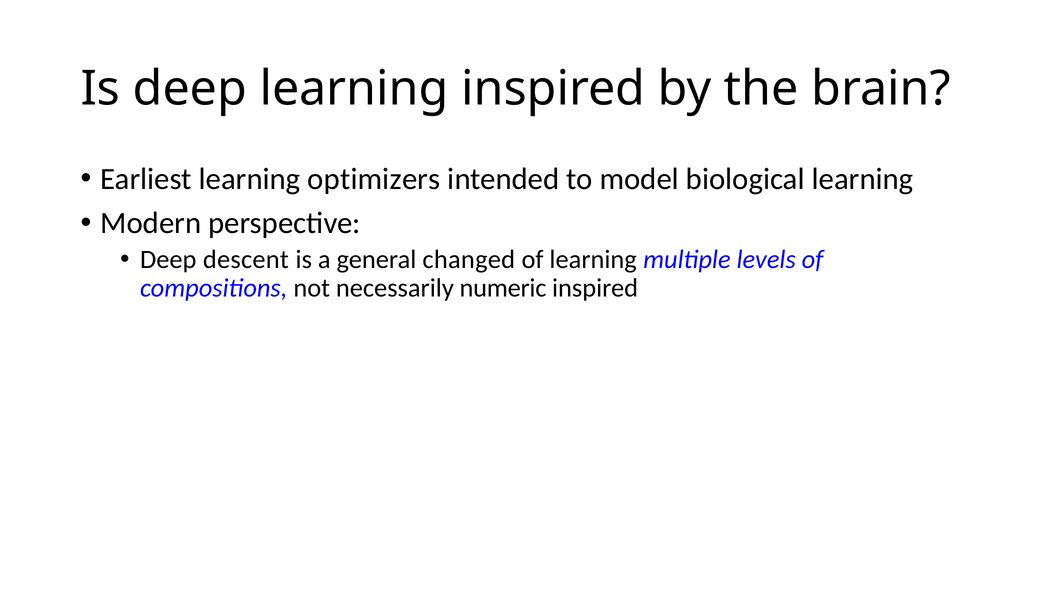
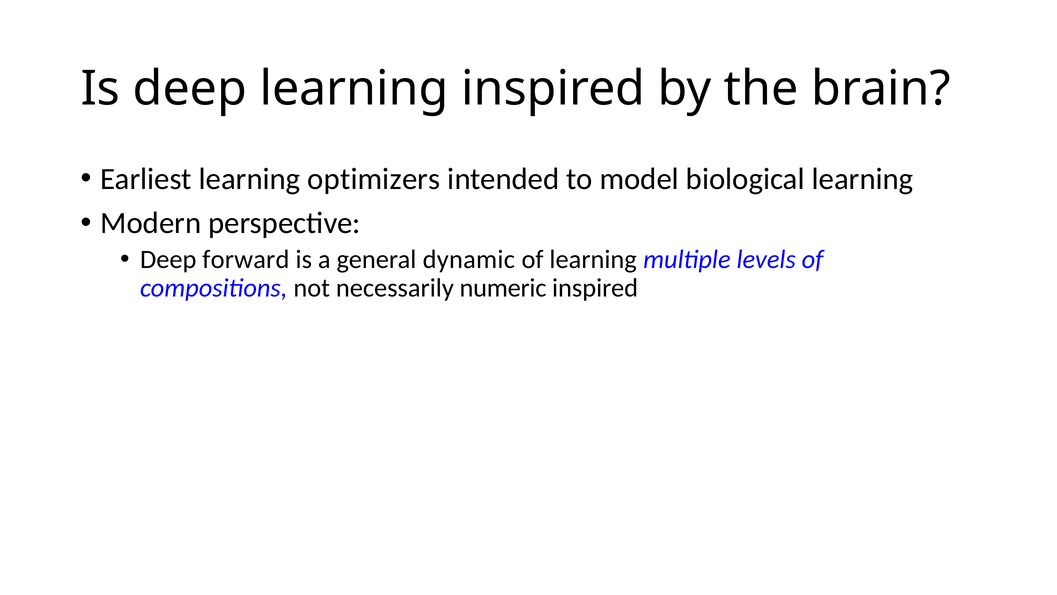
descent: descent -> forward
changed: changed -> dynamic
